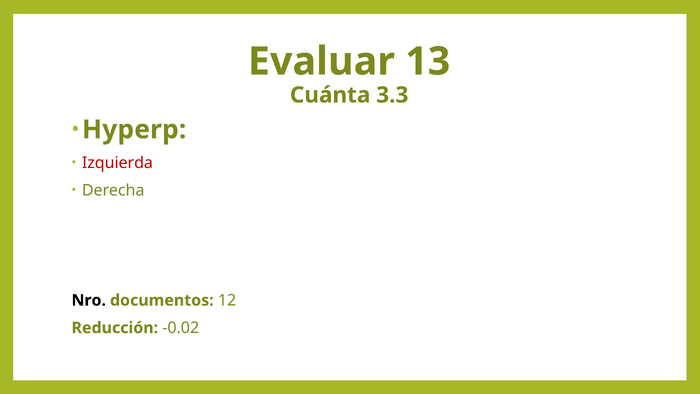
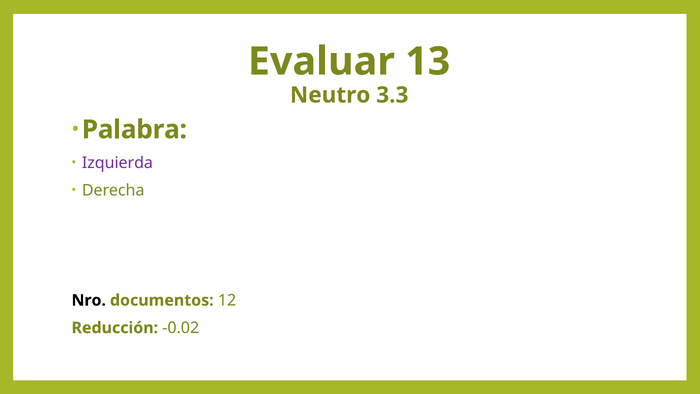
Cuánta: Cuánta -> Neutro
Hyperp: Hyperp -> Palabra
Izquierda colour: red -> purple
